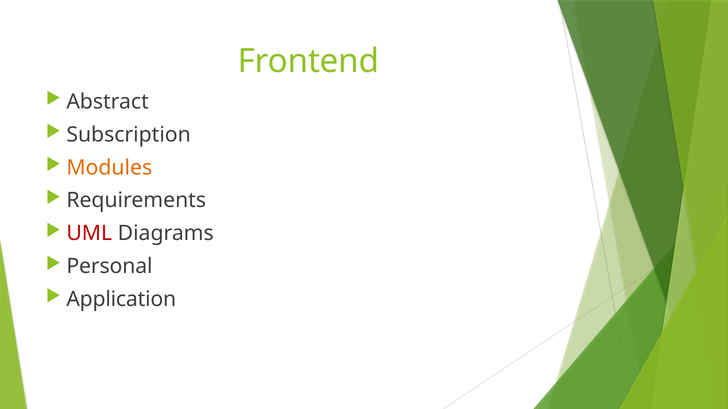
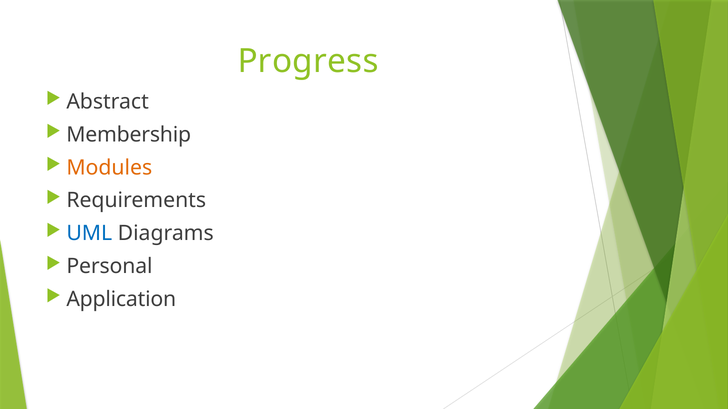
Frontend: Frontend -> Progress
Subscription: Subscription -> Membership
UML colour: red -> blue
